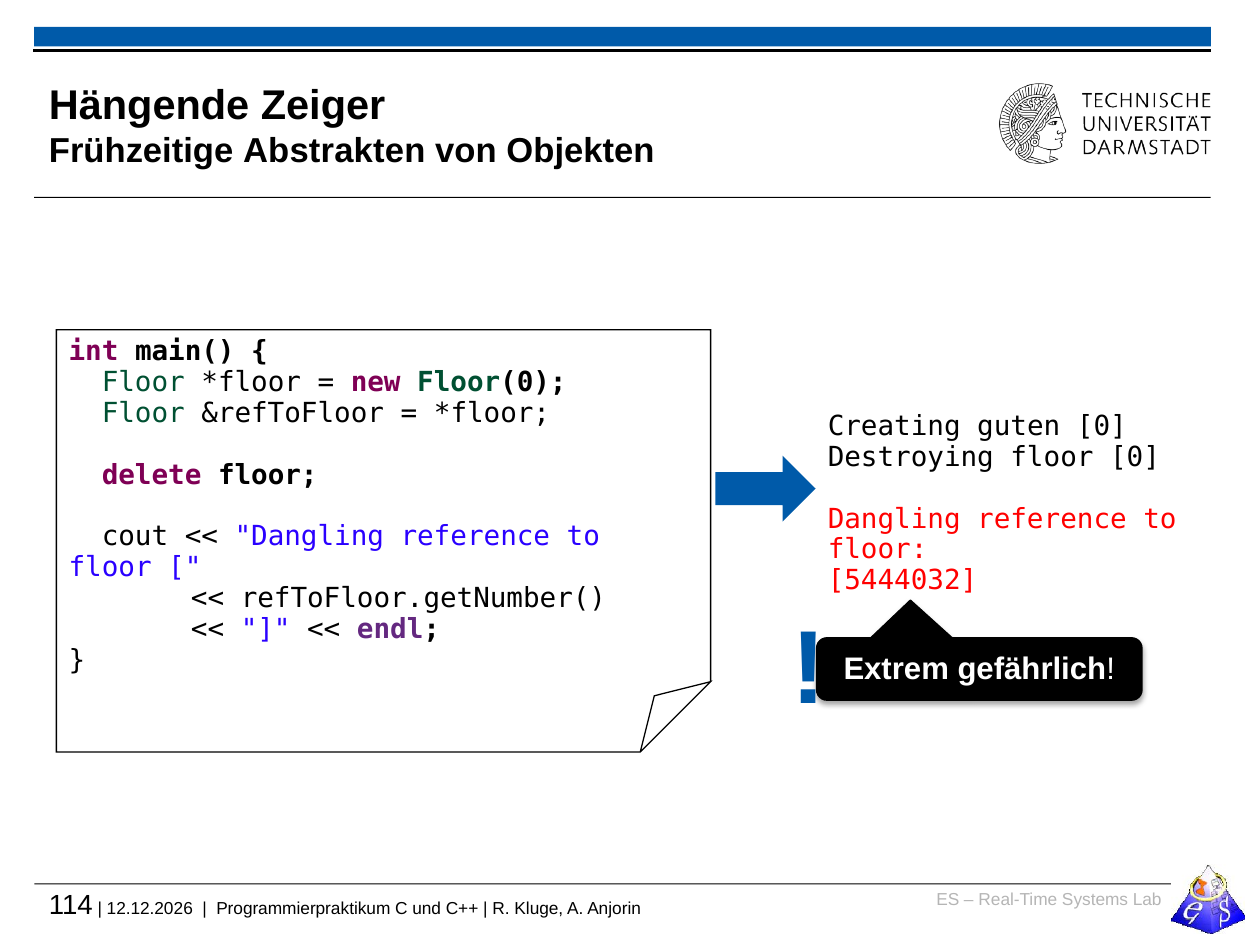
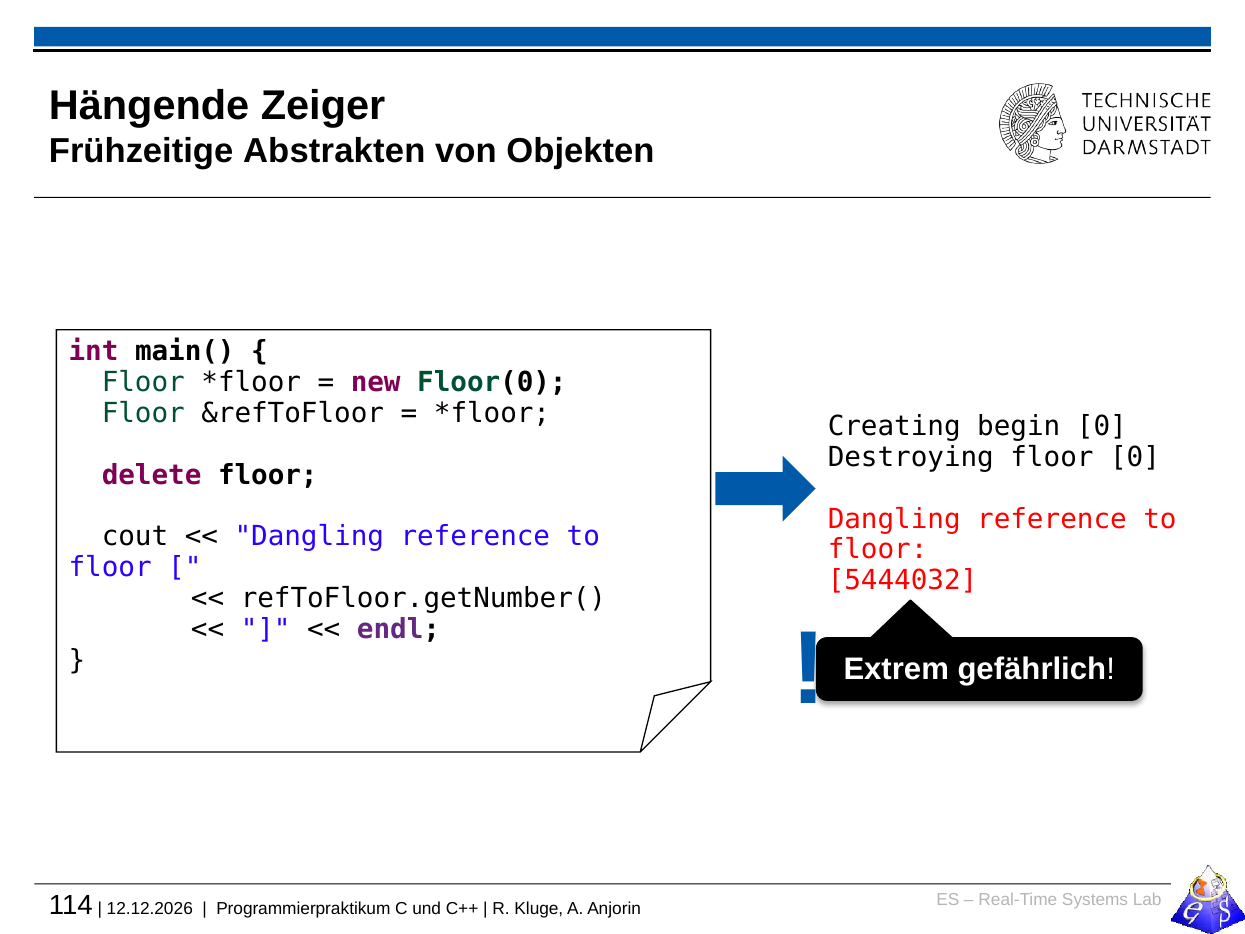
guten: guten -> begin
